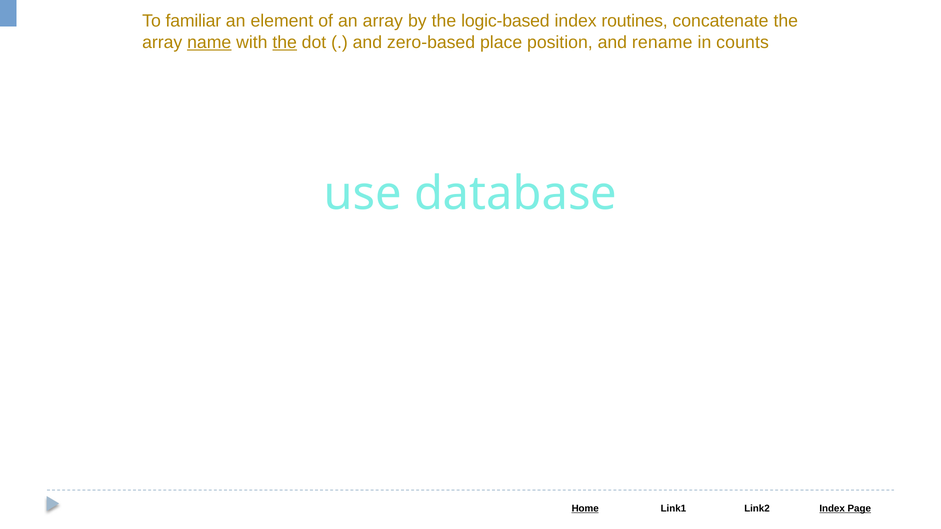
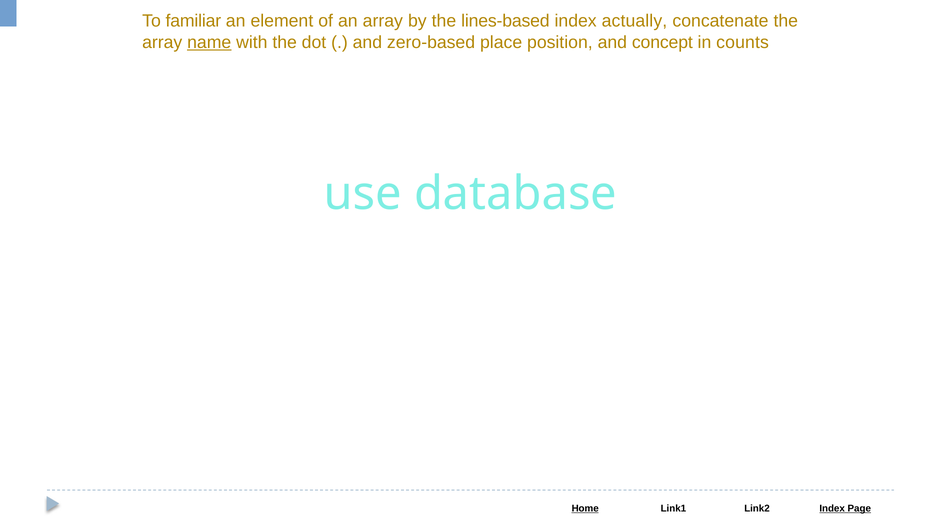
logic-based: logic-based -> lines-based
routines: routines -> actually
the at (285, 42) underline: present -> none
rename: rename -> concept
